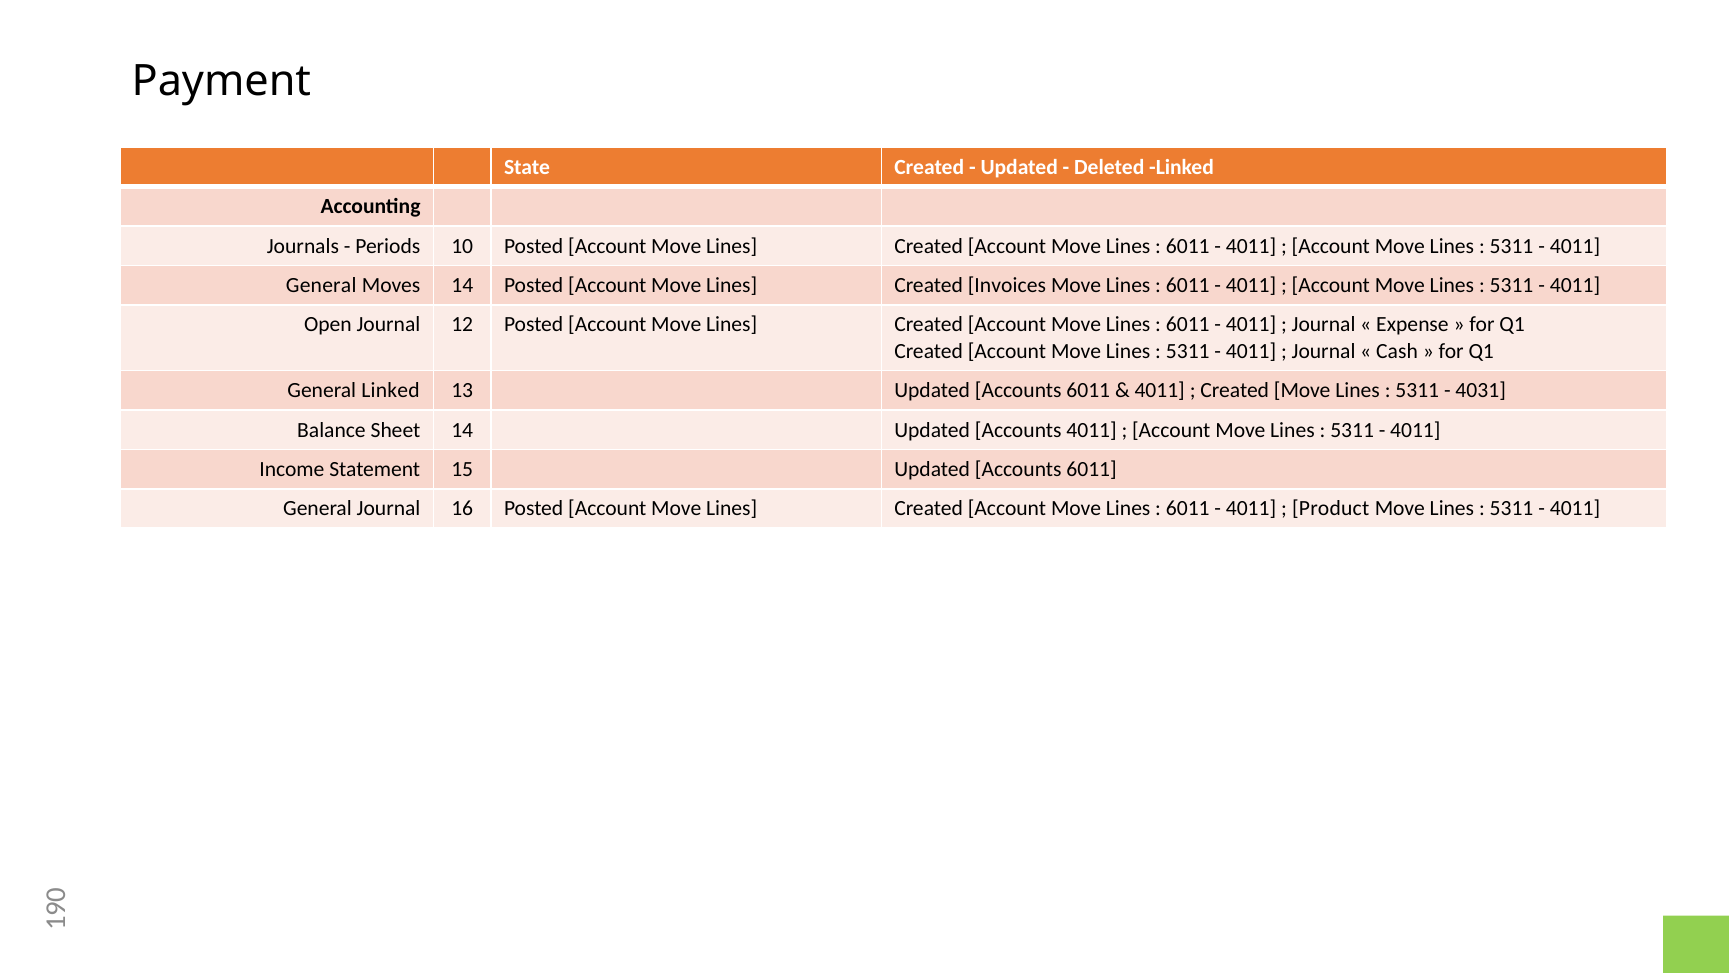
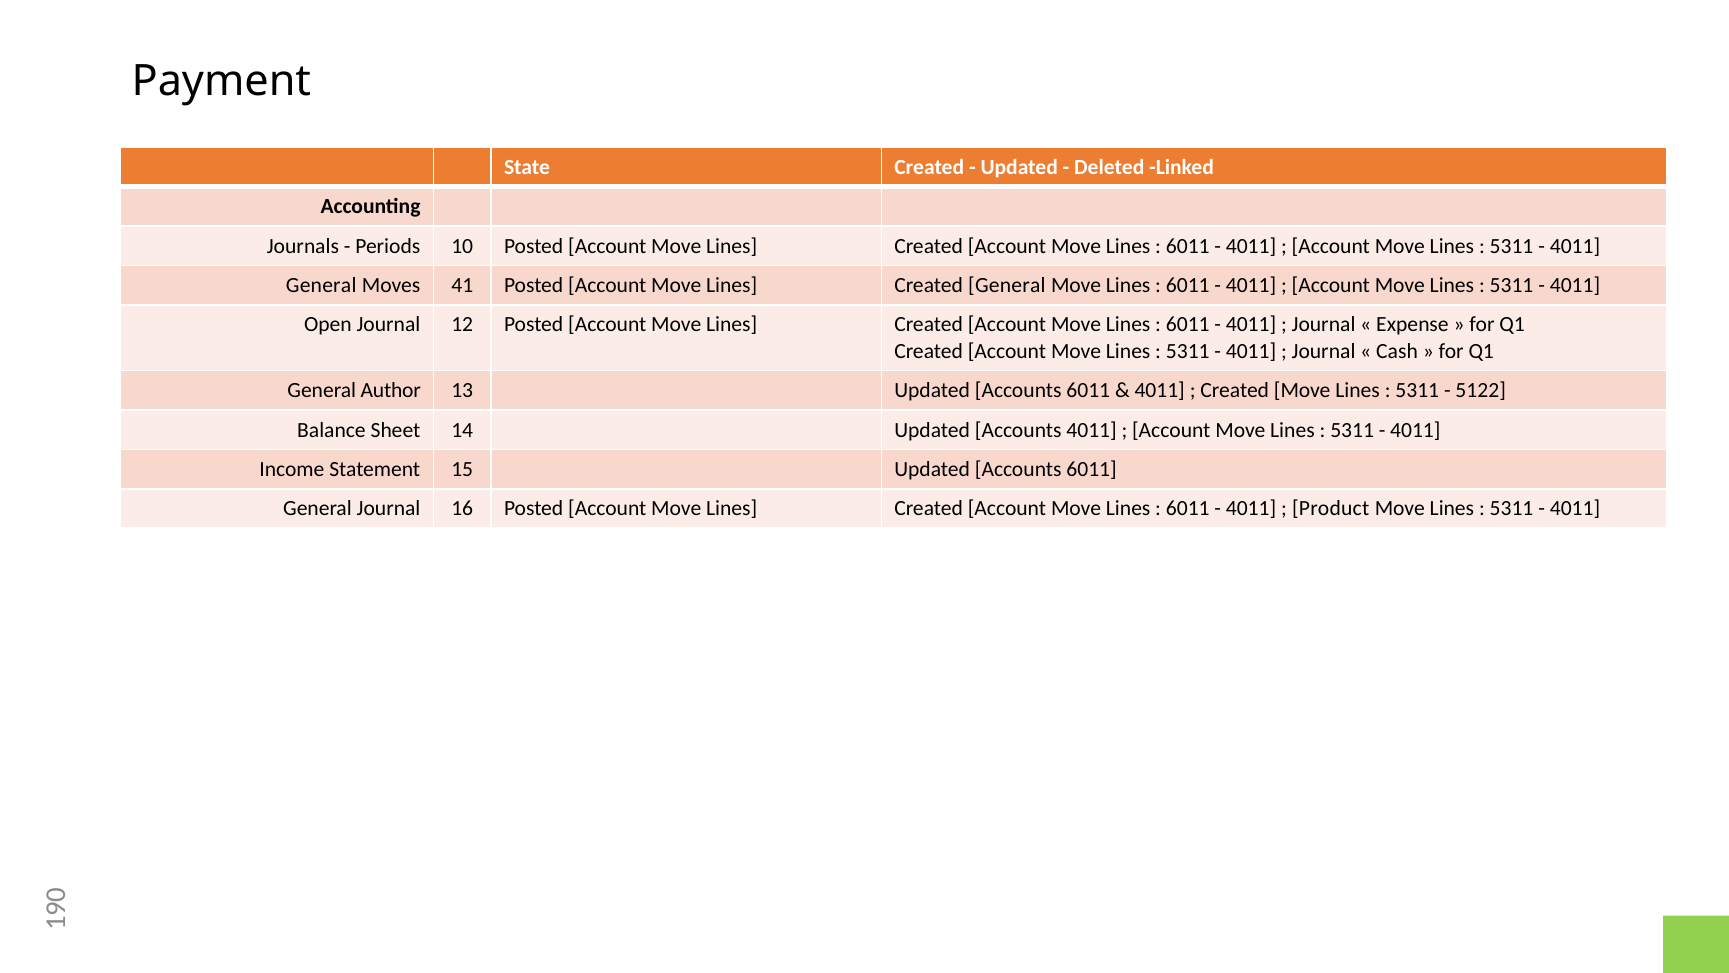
Moves 14: 14 -> 41
Created Invoices: Invoices -> General
General Linked: Linked -> Author
4031: 4031 -> 5122
